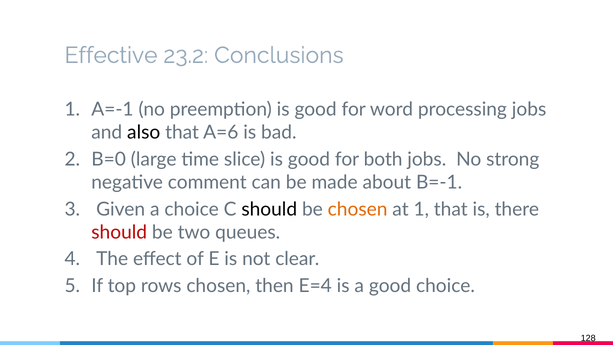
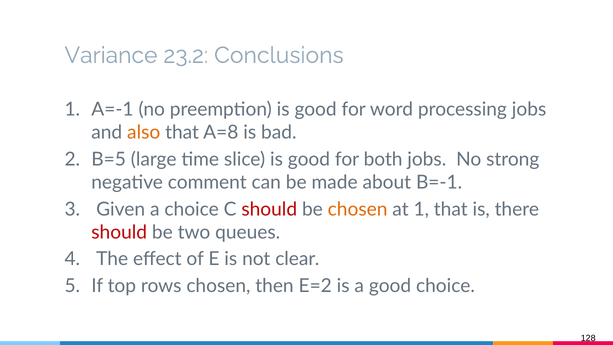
Effective: Effective -> Variance
also colour: black -> orange
A=6: A=6 -> A=8
B=0: B=0 -> B=5
should at (269, 209) colour: black -> red
E=4: E=4 -> E=2
